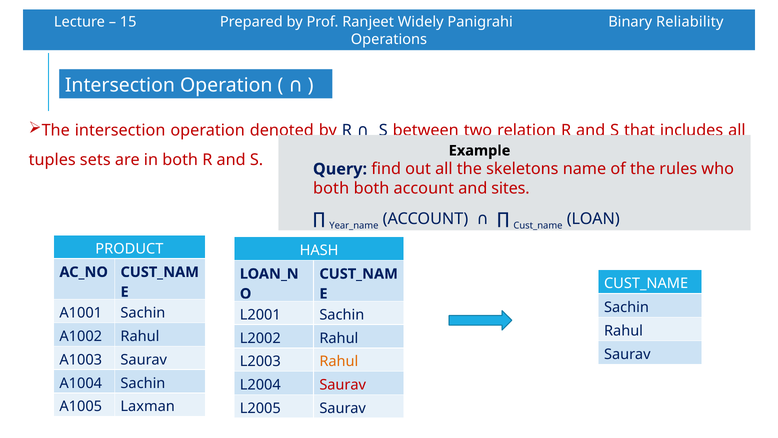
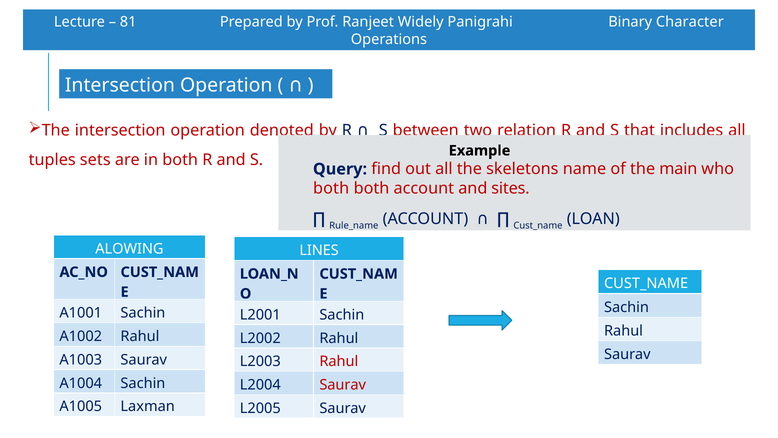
15: 15 -> 81
Reliability: Reliability -> Character
rules: rules -> main
Year_name: Year_name -> Rule_name
PRODUCT: PRODUCT -> ALOWING
HASH: HASH -> LINES
Rahul at (339, 361) colour: orange -> red
